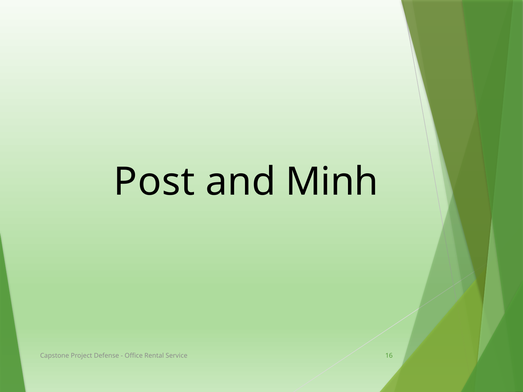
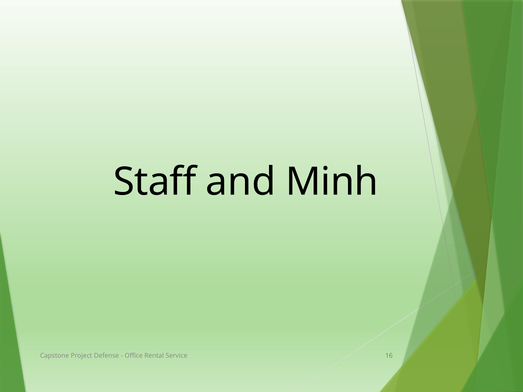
Post: Post -> Staff
